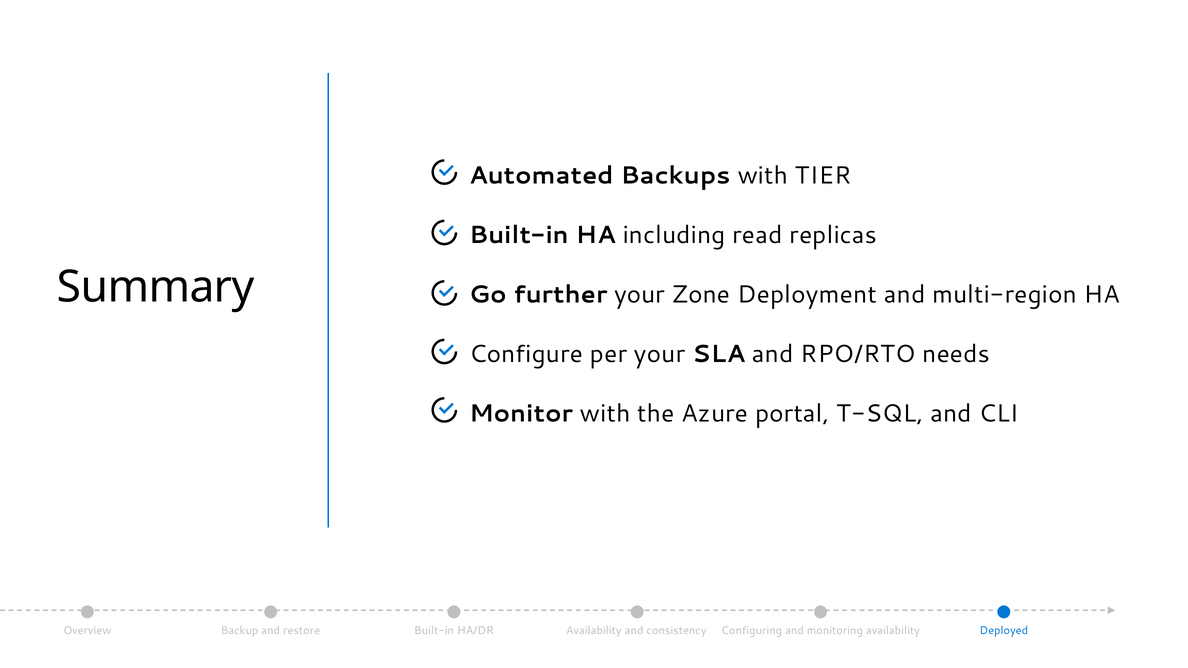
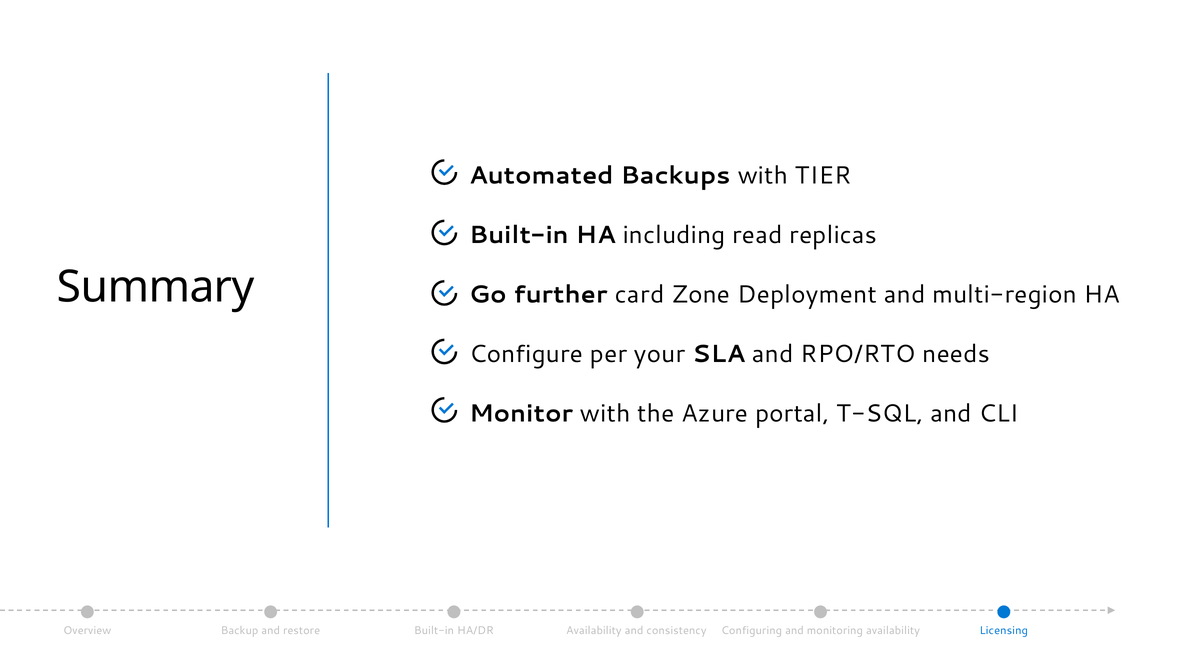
further your: your -> card
Deployed: Deployed -> Licensing
